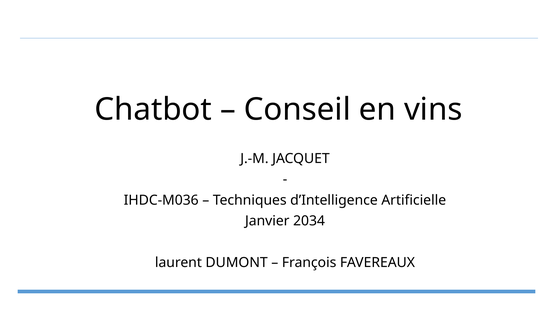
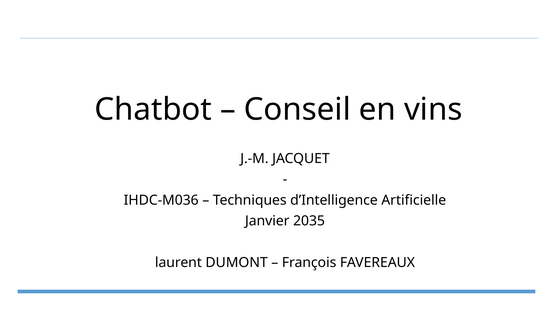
2034: 2034 -> 2035
